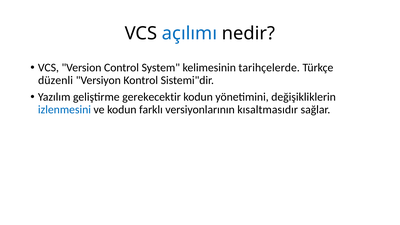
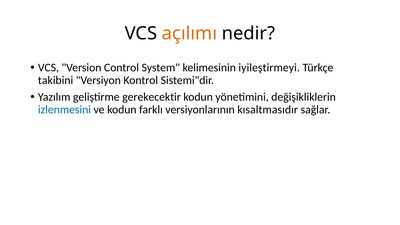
açılımı colour: blue -> orange
tarihçelerde: tarihçelerde -> iyileştirmeyi
düzenli: düzenli -> takibini
